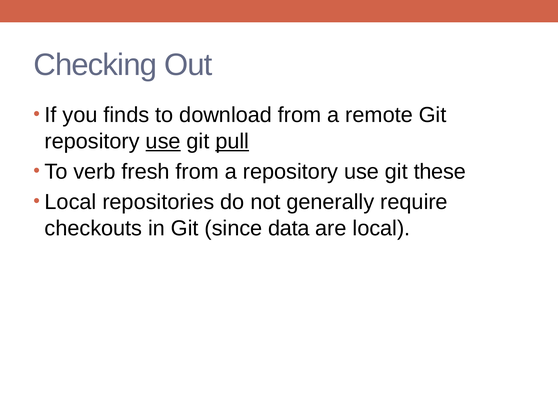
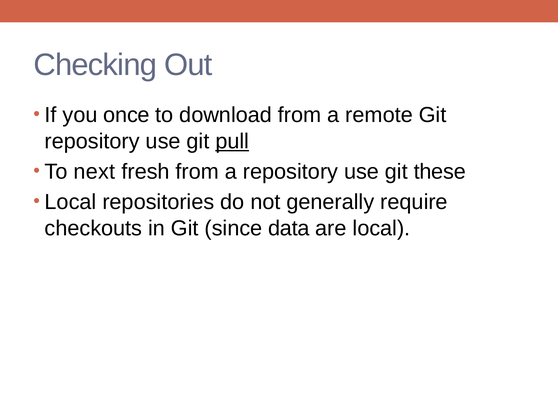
finds: finds -> once
use at (163, 141) underline: present -> none
verb: verb -> next
